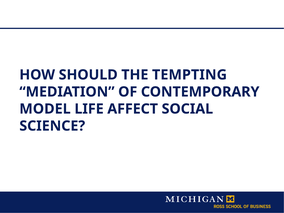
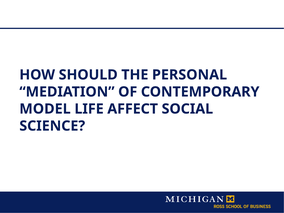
TEMPTING: TEMPTING -> PERSONAL
